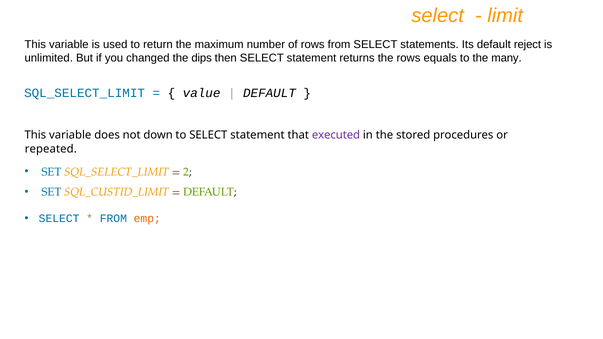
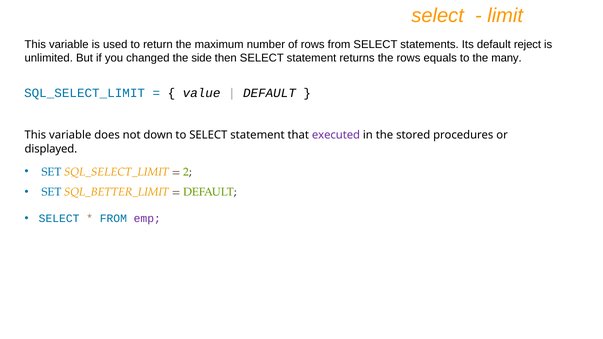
dips: dips -> side
repeated: repeated -> displayed
SQL_CUSTID_LIMIT: SQL_CUSTID_LIMIT -> SQL_BETTER_LIMIT
emp colour: orange -> purple
